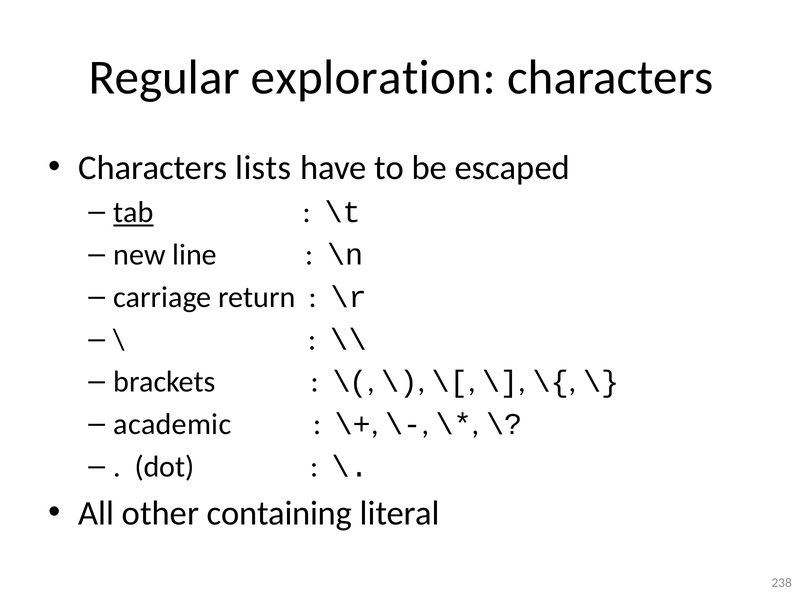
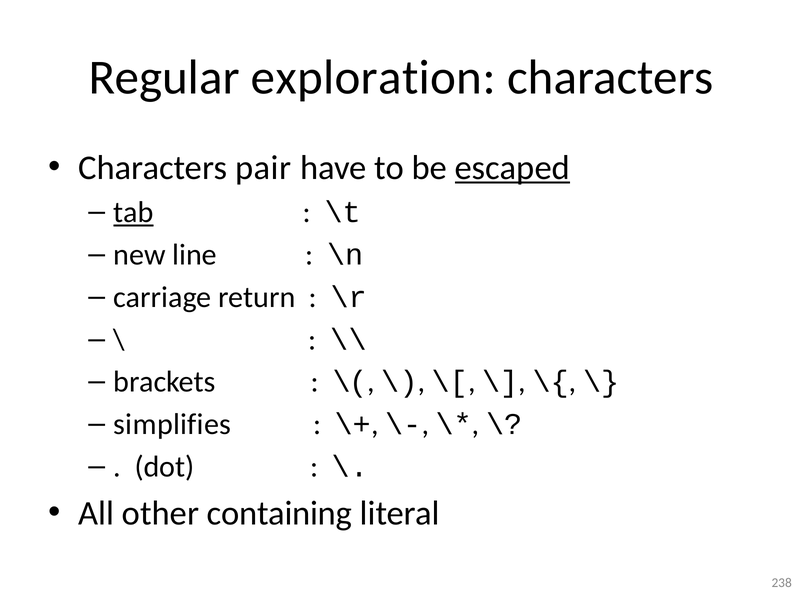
lists: lists -> pair
escaped underline: none -> present
academic: academic -> simplifies
